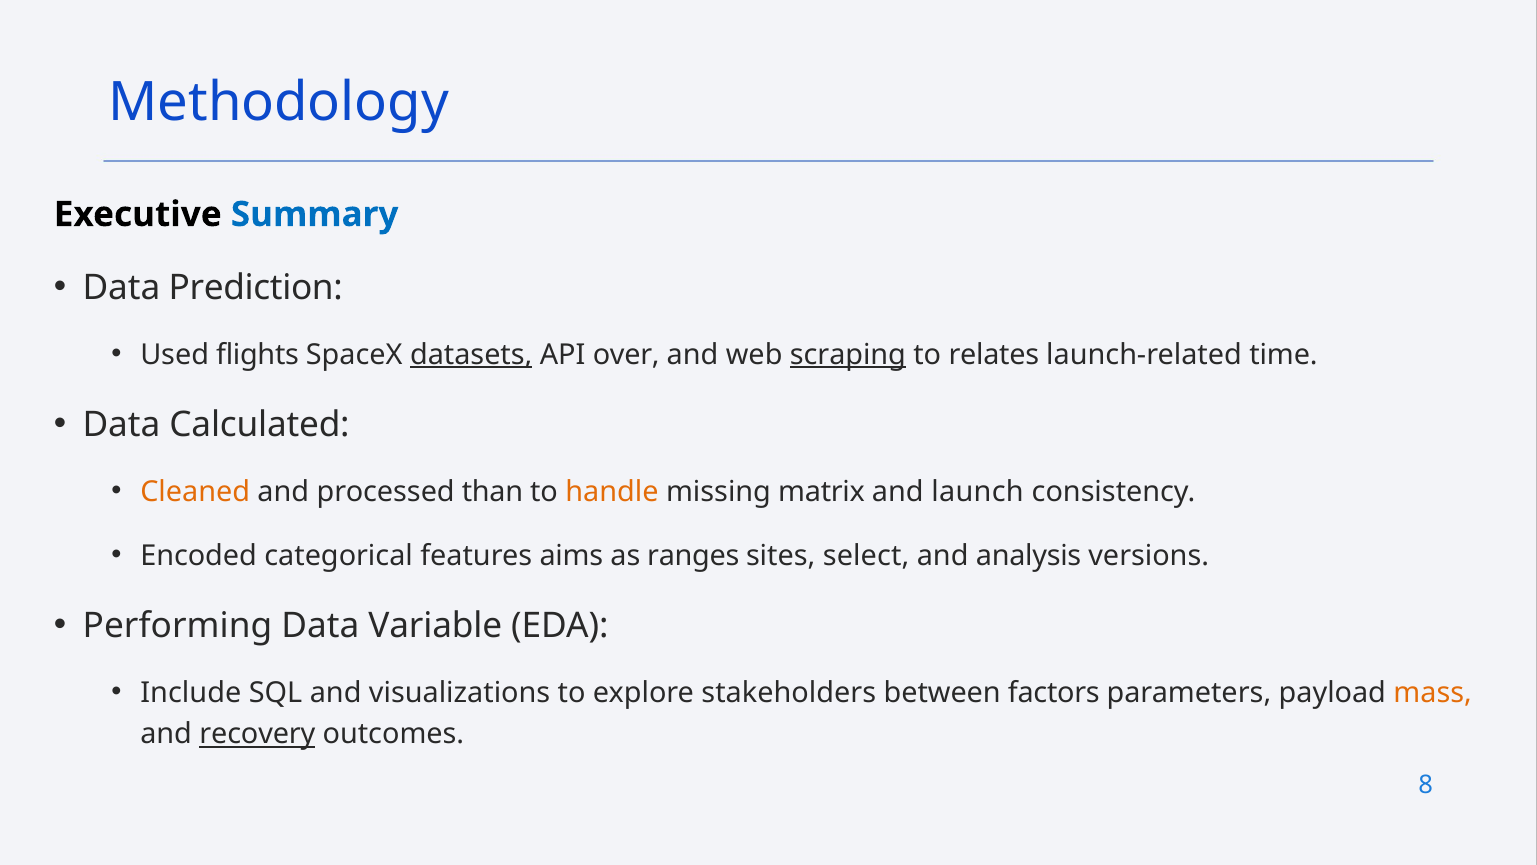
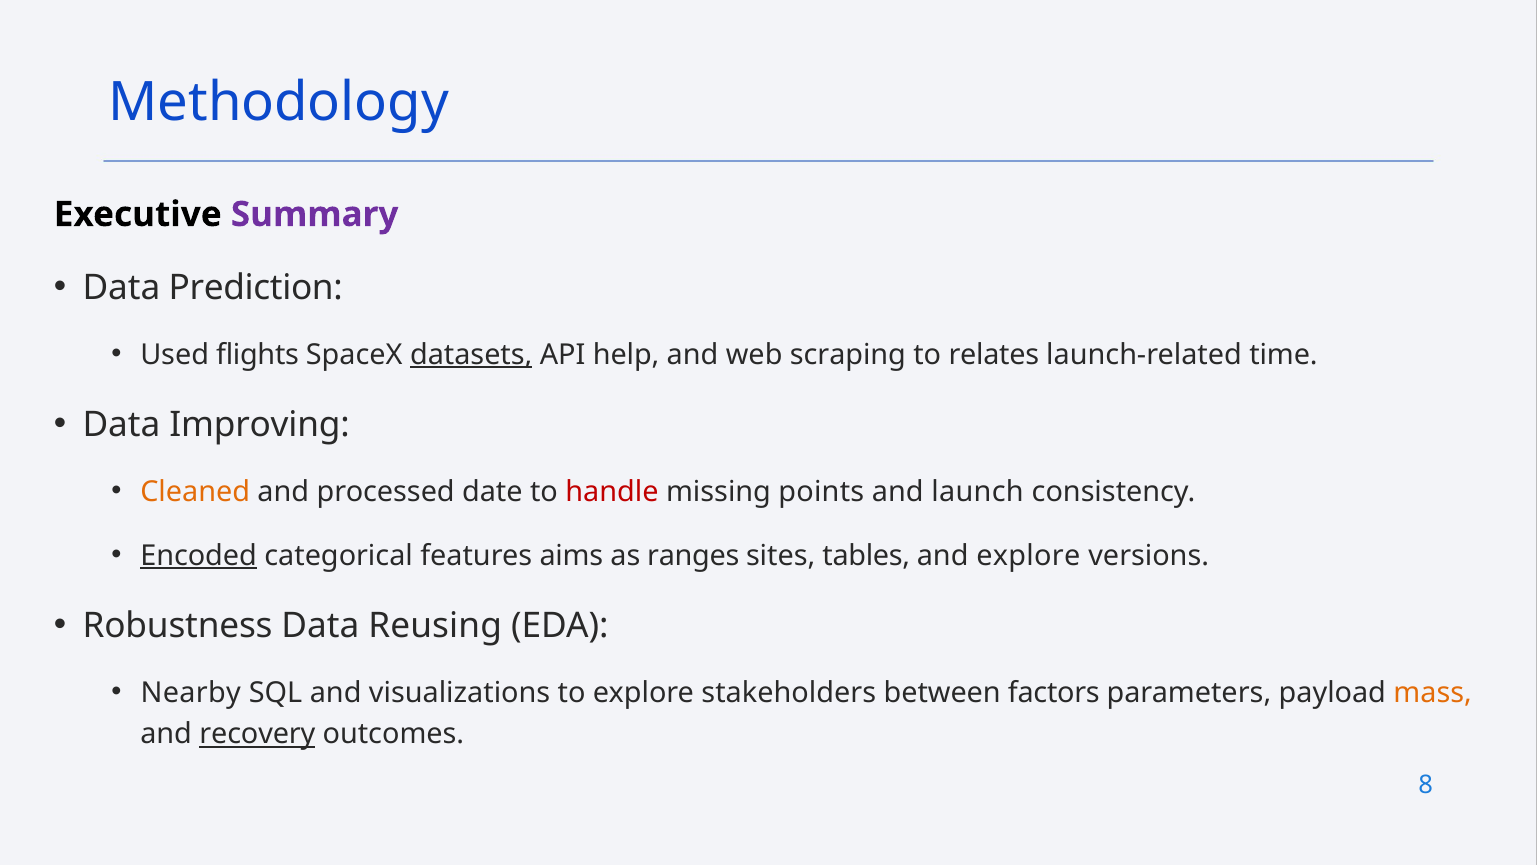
Summary colour: blue -> purple
over: over -> help
scraping underline: present -> none
Calculated: Calculated -> Improving
than: than -> date
handle colour: orange -> red
matrix: matrix -> points
Encoded underline: none -> present
select: select -> tables
and analysis: analysis -> explore
Performing: Performing -> Robustness
Variable: Variable -> Reusing
Include: Include -> Nearby
